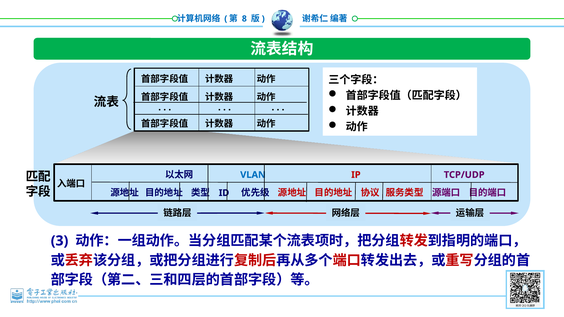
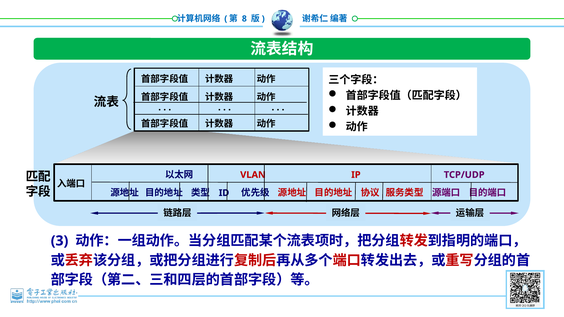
VLAN colour: blue -> red
